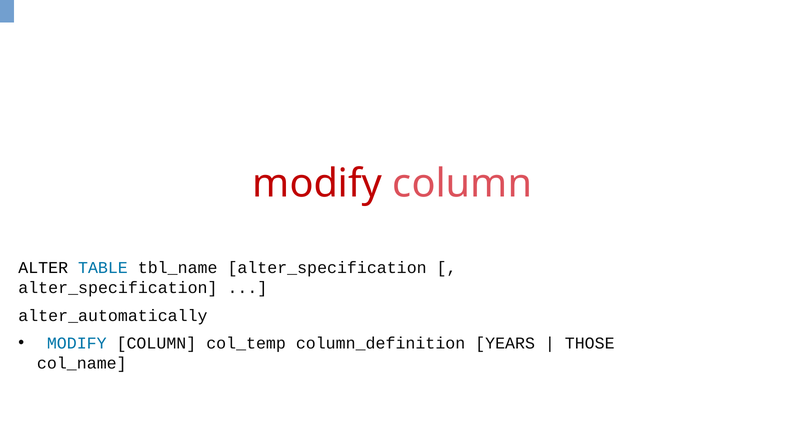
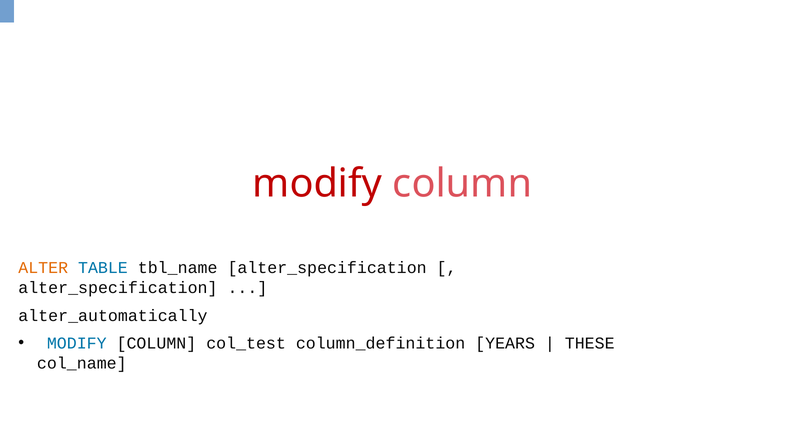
ALTER colour: black -> orange
col_temp: col_temp -> col_test
THOSE: THOSE -> THESE
